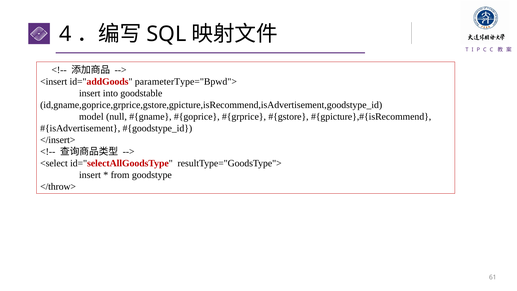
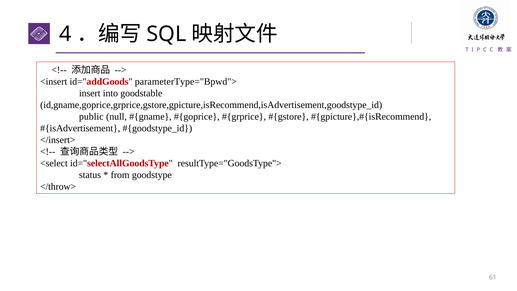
model: model -> public
insert at (90, 175): insert -> status
